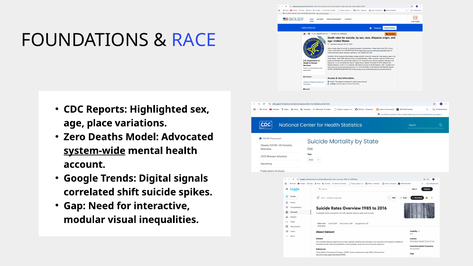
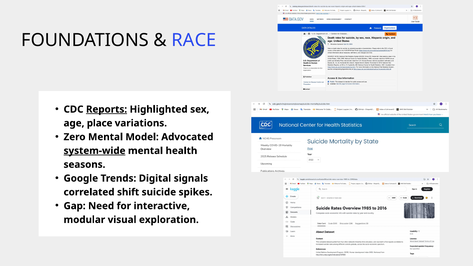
Reports underline: none -> present
Zero Deaths: Deaths -> Mental
account: account -> seasons
inequalities: inequalities -> exploration
